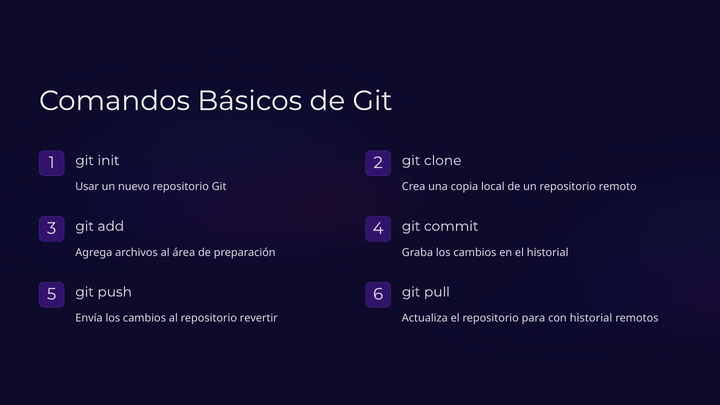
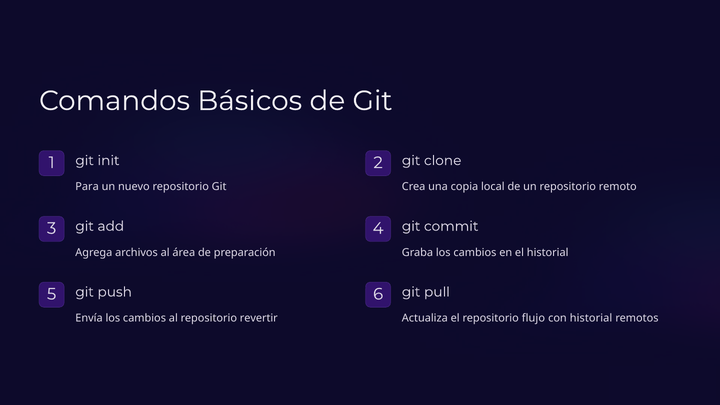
Usar: Usar -> Para
para: para -> flujo
